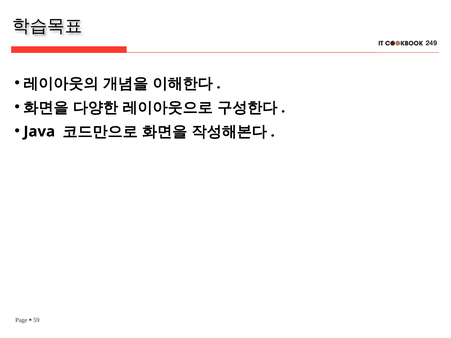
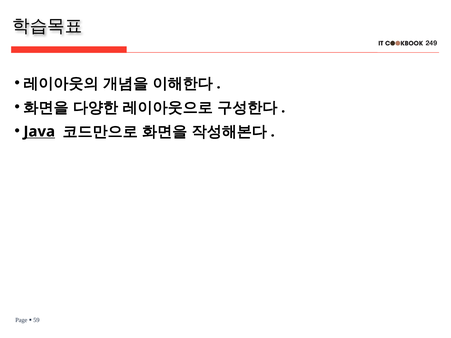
Java underline: none -> present
